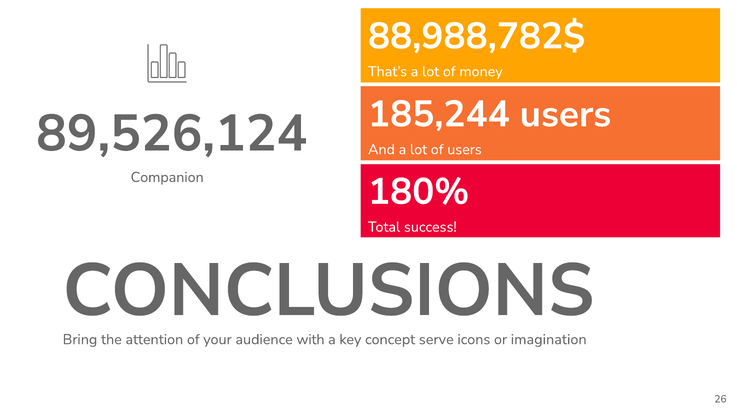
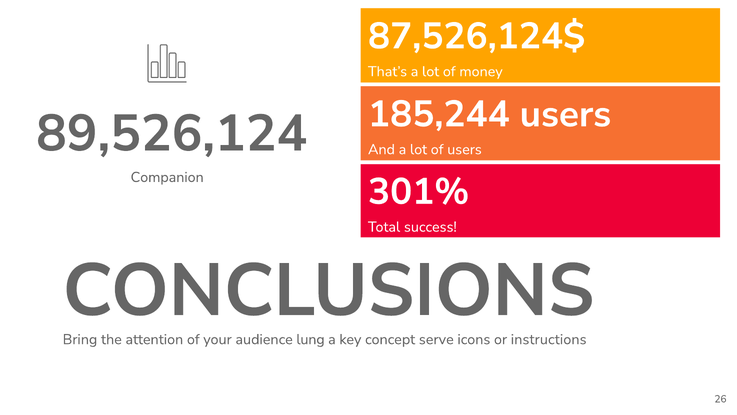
88,988,782$: 88,988,782$ -> 87,526,124$
180%: 180% -> 301%
with: with -> lung
imagination: imagination -> instructions
